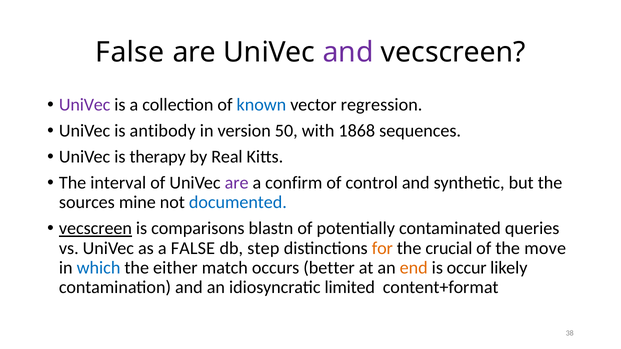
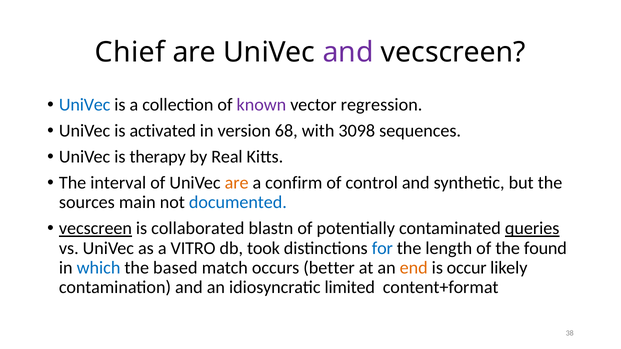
False at (130, 52): False -> Chief
UniVec at (85, 105) colour: purple -> blue
known colour: blue -> purple
antibody: antibody -> activated
50: 50 -> 68
1868: 1868 -> 3098
are at (237, 183) colour: purple -> orange
mine: mine -> main
comparisons: comparisons -> collaborated
queries underline: none -> present
a FALSE: FALSE -> VITRO
step: step -> took
for colour: orange -> blue
crucial: crucial -> length
move: move -> found
either: either -> based
